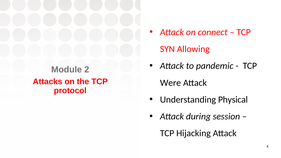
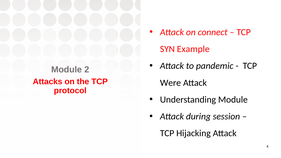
Allowing: Allowing -> Example
Understanding Physical: Physical -> Module
